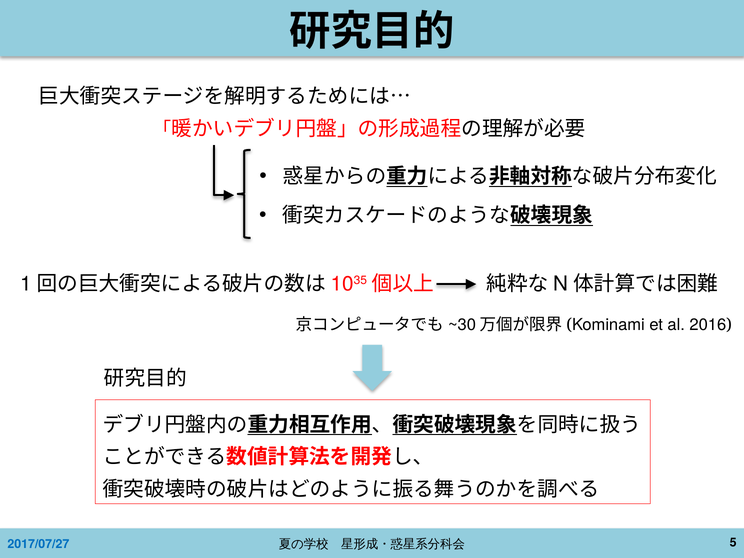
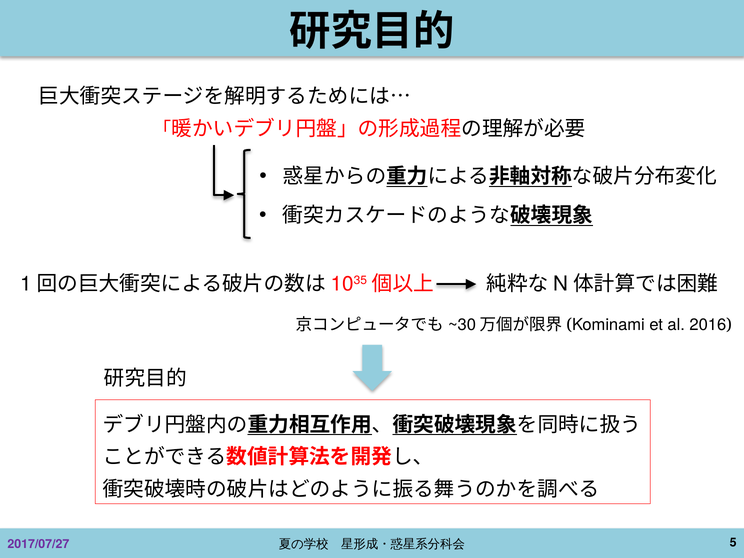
2017/07/27 colour: blue -> purple
